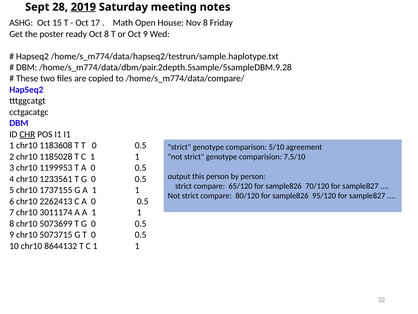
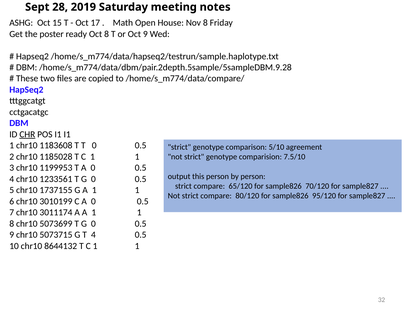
2019 underline: present -> none
2262413: 2262413 -> 3010199
G T 0: 0 -> 4
